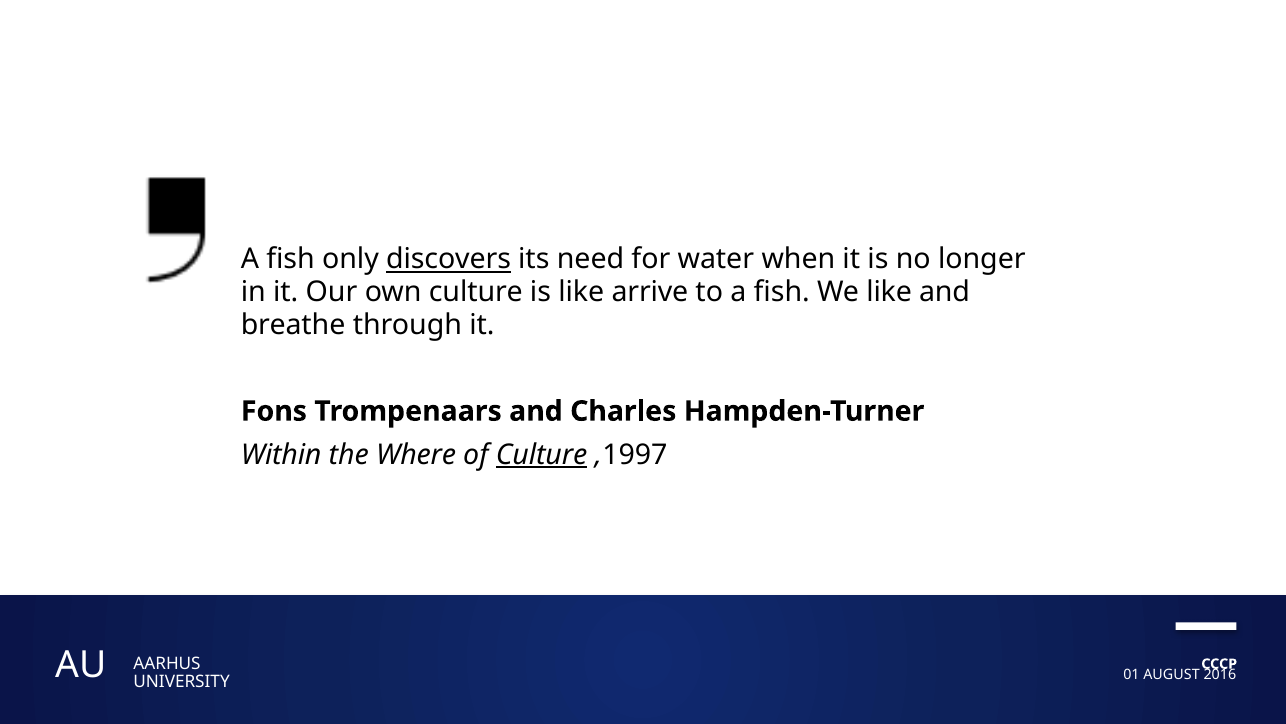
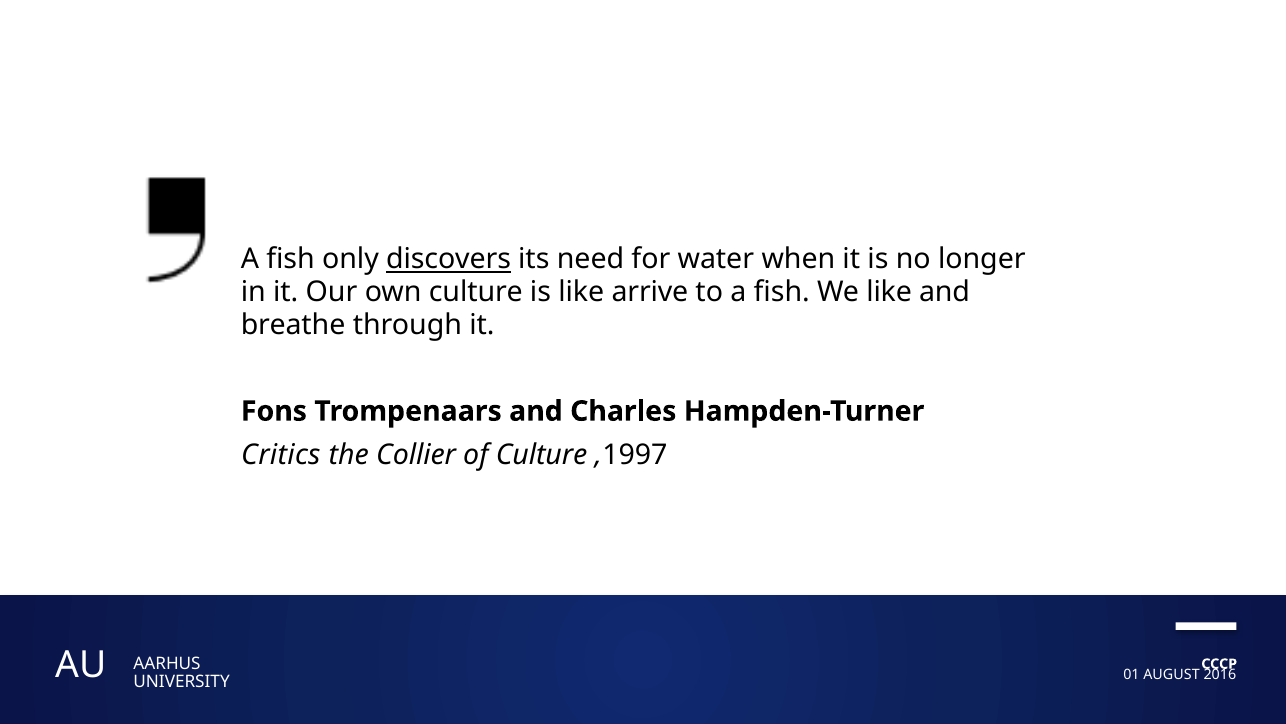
Within: Within -> Critics
Where: Where -> Collier
Culture at (542, 454) underline: present -> none
